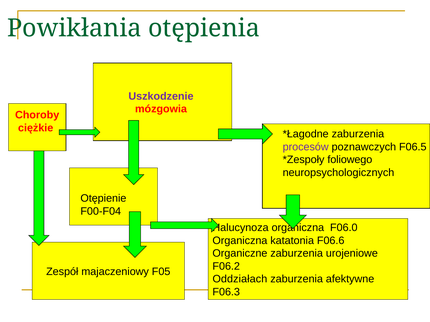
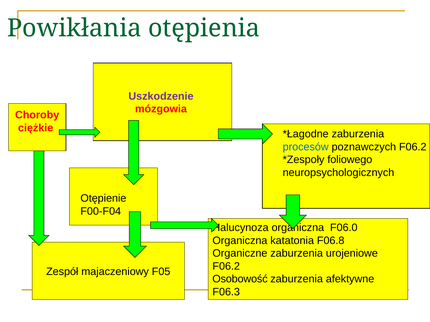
procesów colour: purple -> blue
poznawczych F06.5: F06.5 -> F06.2
F06.6: F06.6 -> F06.8
Oddziałach: Oddziałach -> Osobowość
